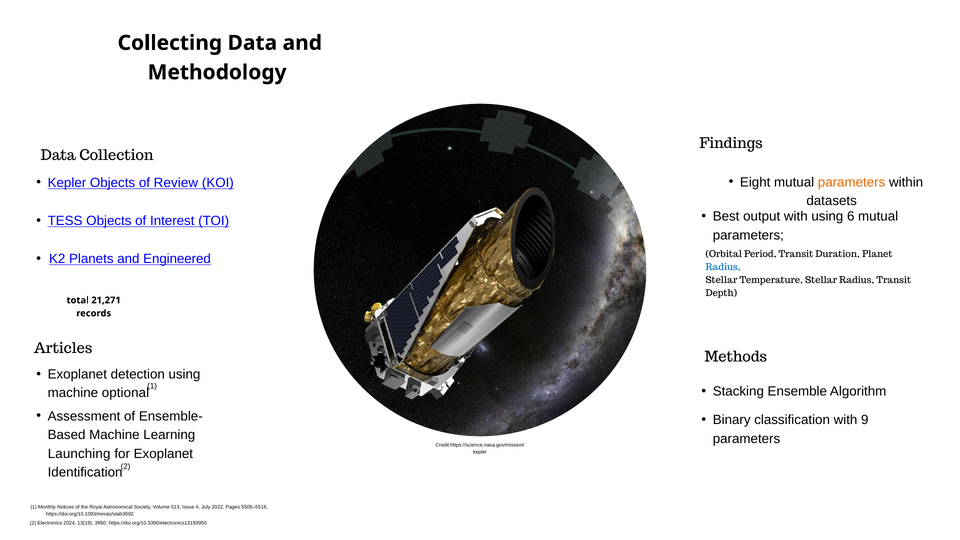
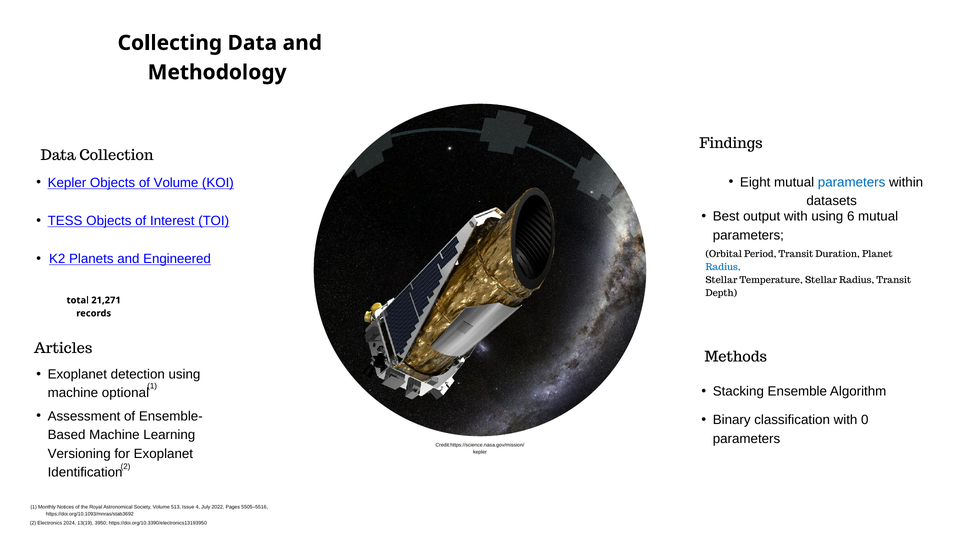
parameters at (852, 182) colour: orange -> blue
of Review: Review -> Volume
9: 9 -> 0
Launching: Launching -> Versioning
